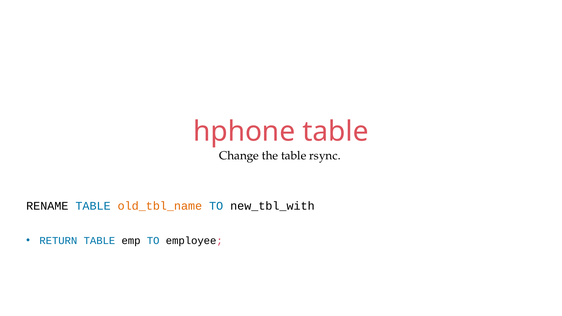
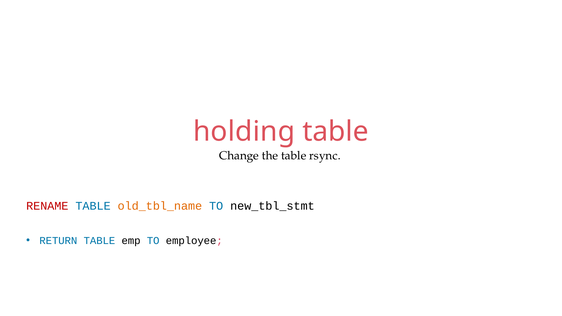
hphone: hphone -> holding
RENAME colour: black -> red
new_tbl_with: new_tbl_with -> new_tbl_stmt
